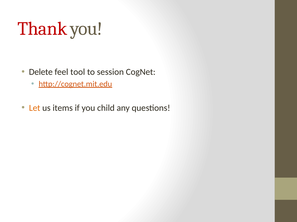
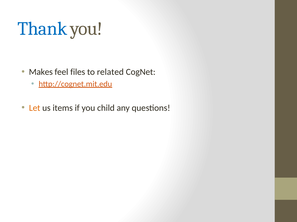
Thank colour: red -> blue
Delete: Delete -> Makes
tool: tool -> files
session: session -> related
